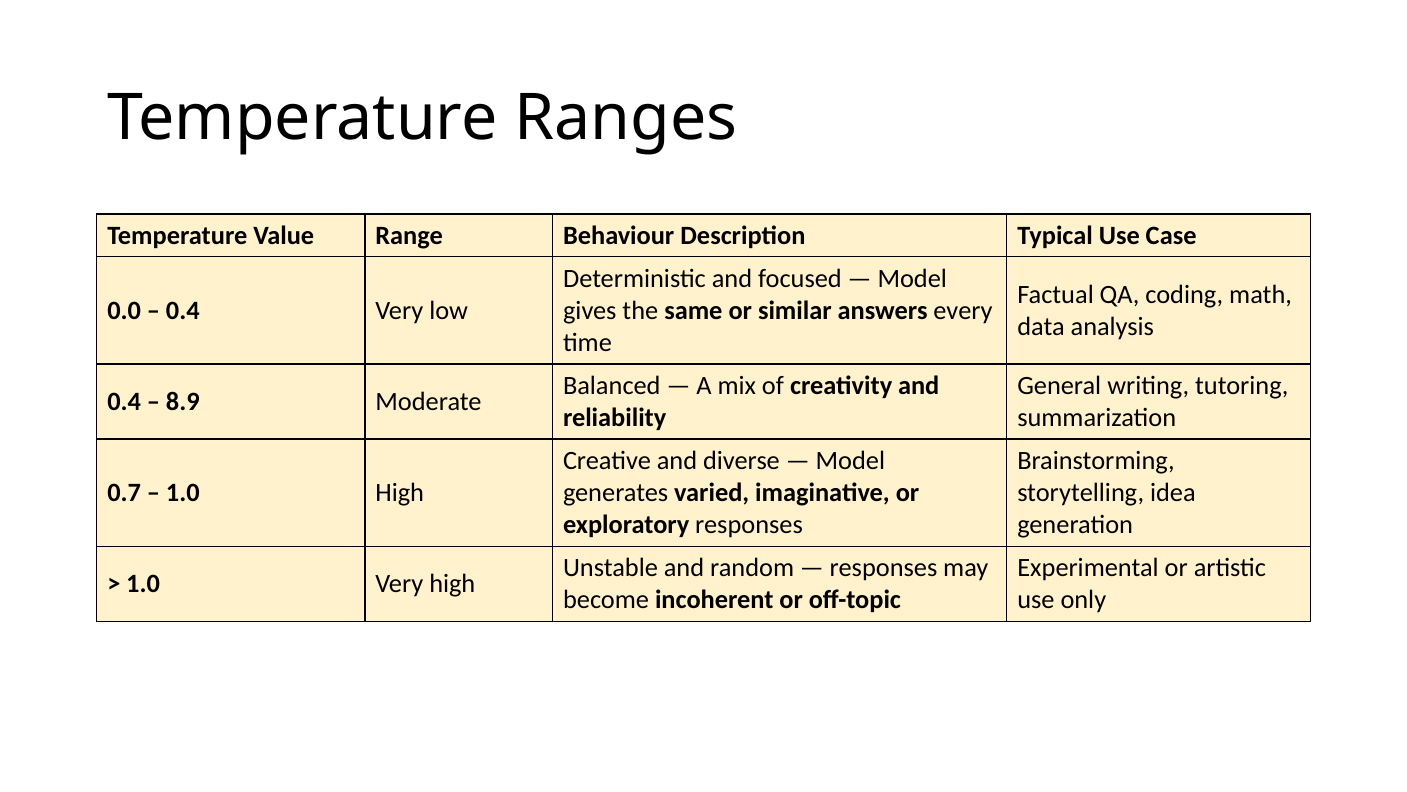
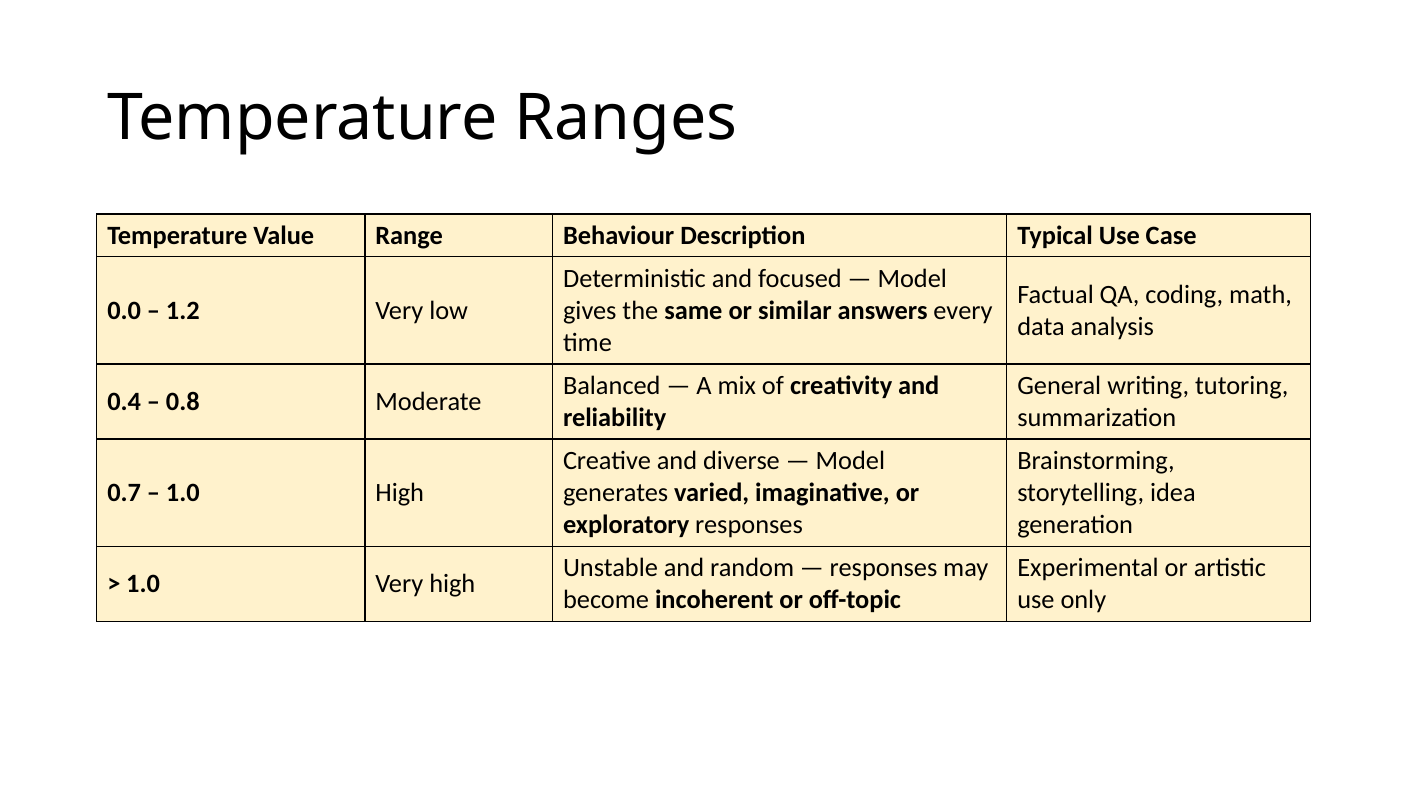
0.4 at (183, 310): 0.4 -> 1.2
8.9: 8.9 -> 0.8
